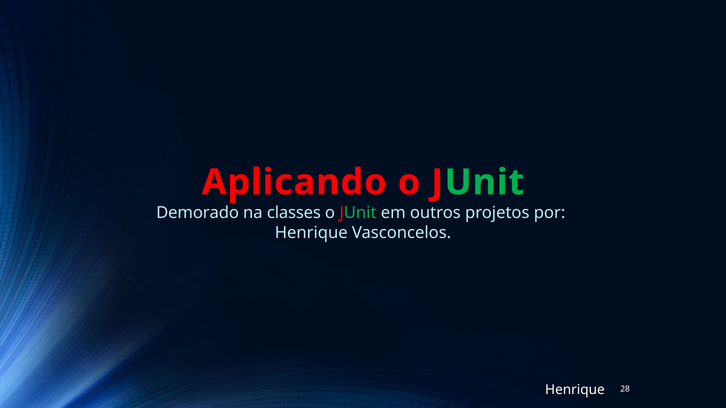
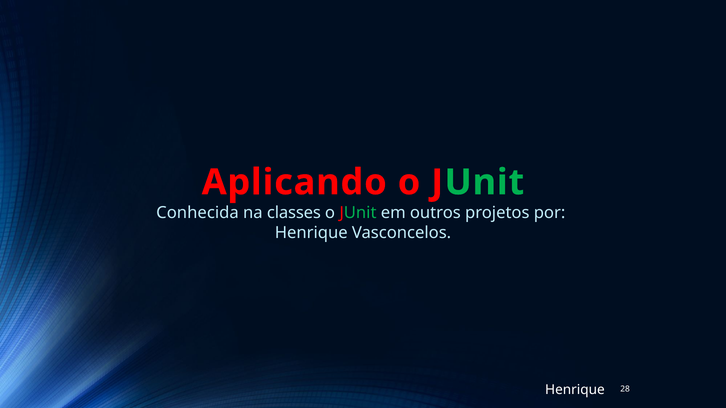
Demorado: Demorado -> Conhecida
